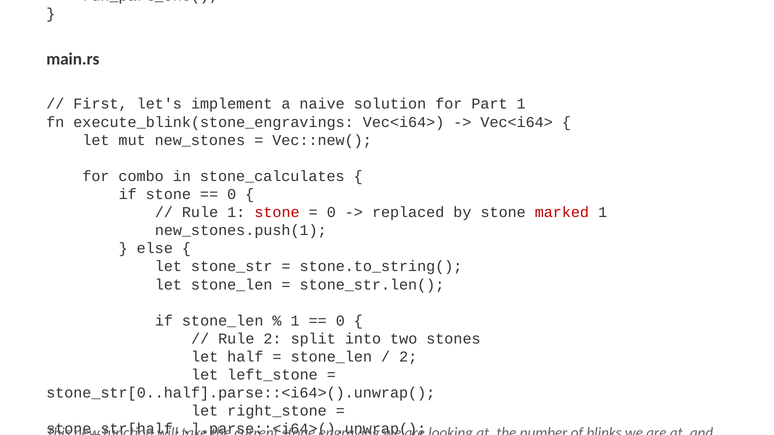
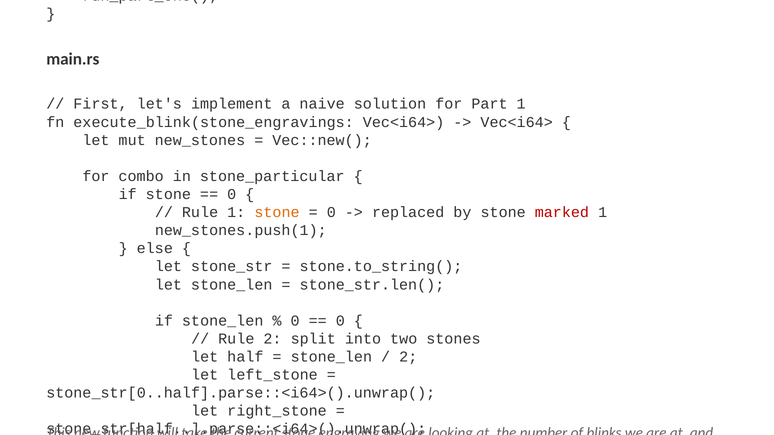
stone_calculates: stone_calculates -> stone_particular
stone at (277, 213) colour: red -> orange
1 at (295, 321): 1 -> 0
